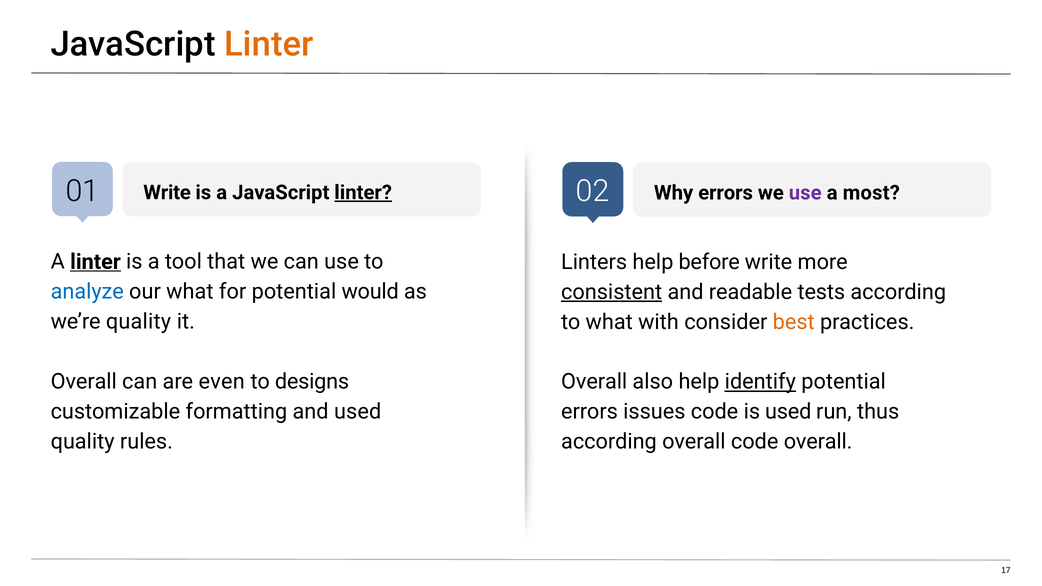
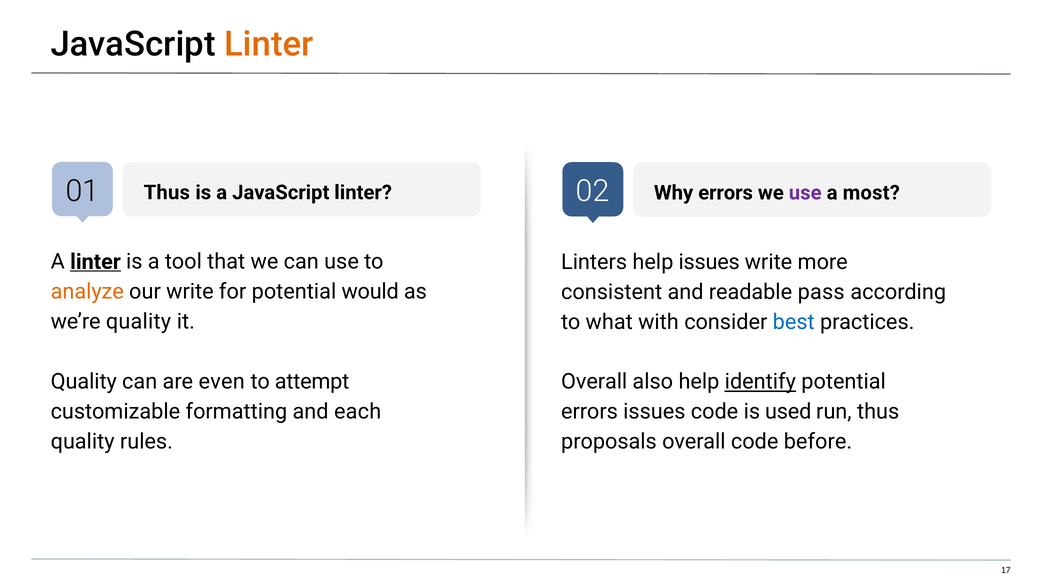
Write at (167, 193): Write -> Thus
linter at (363, 193) underline: present -> none
help before: before -> issues
analyze colour: blue -> orange
our what: what -> write
consistent underline: present -> none
tests: tests -> pass
best colour: orange -> blue
Overall at (84, 382): Overall -> Quality
designs: designs -> attempt
and used: used -> each
according at (609, 442): according -> proposals
code overall: overall -> before
